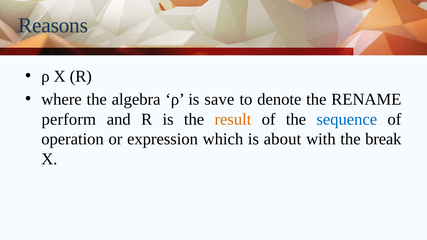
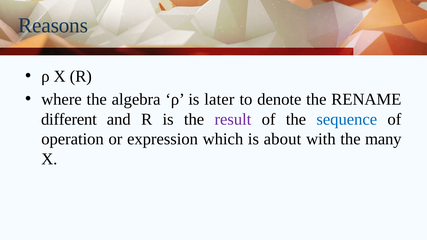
save: save -> later
perform: perform -> different
result colour: orange -> purple
break: break -> many
